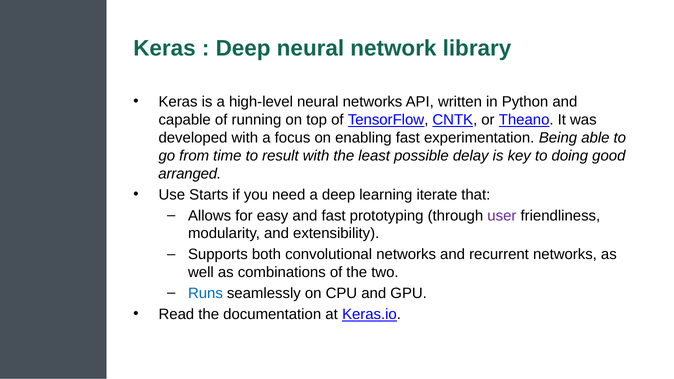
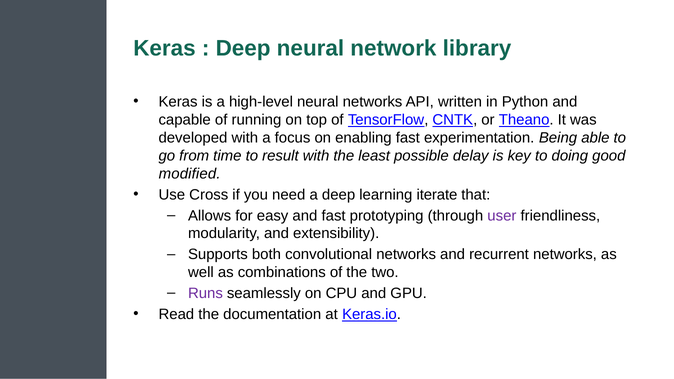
arranged: arranged -> modified
Starts: Starts -> Cross
Runs colour: blue -> purple
